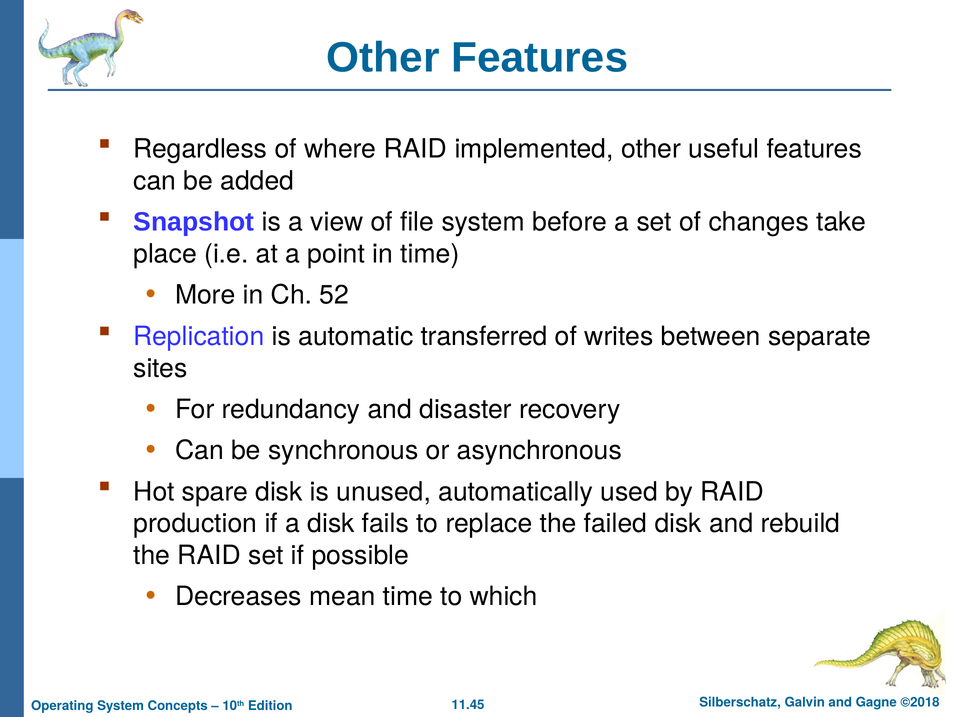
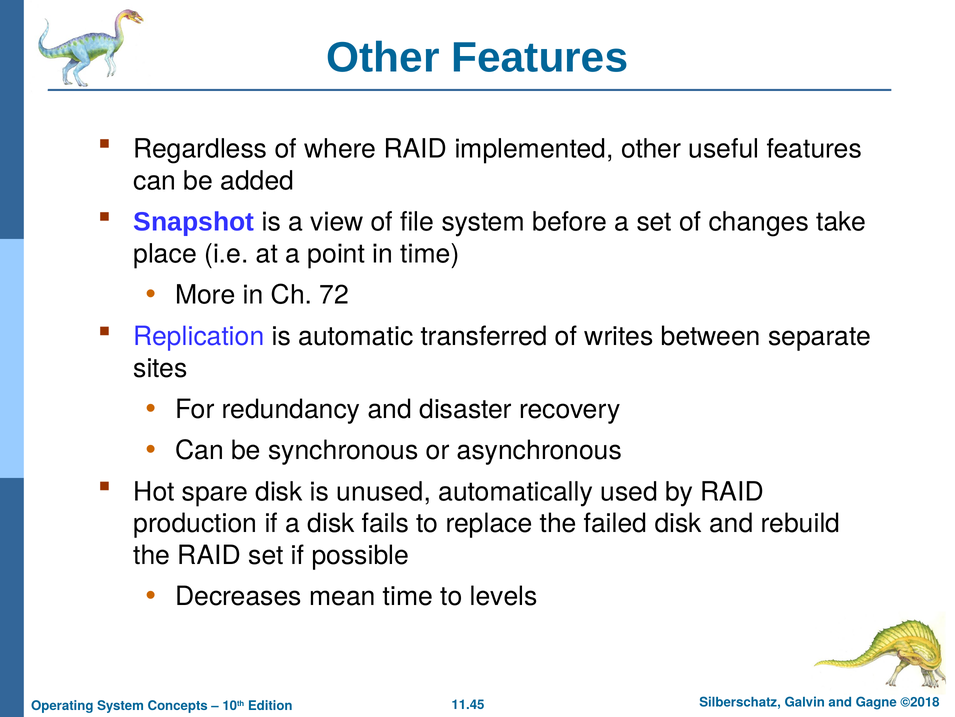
52: 52 -> 72
which: which -> levels
